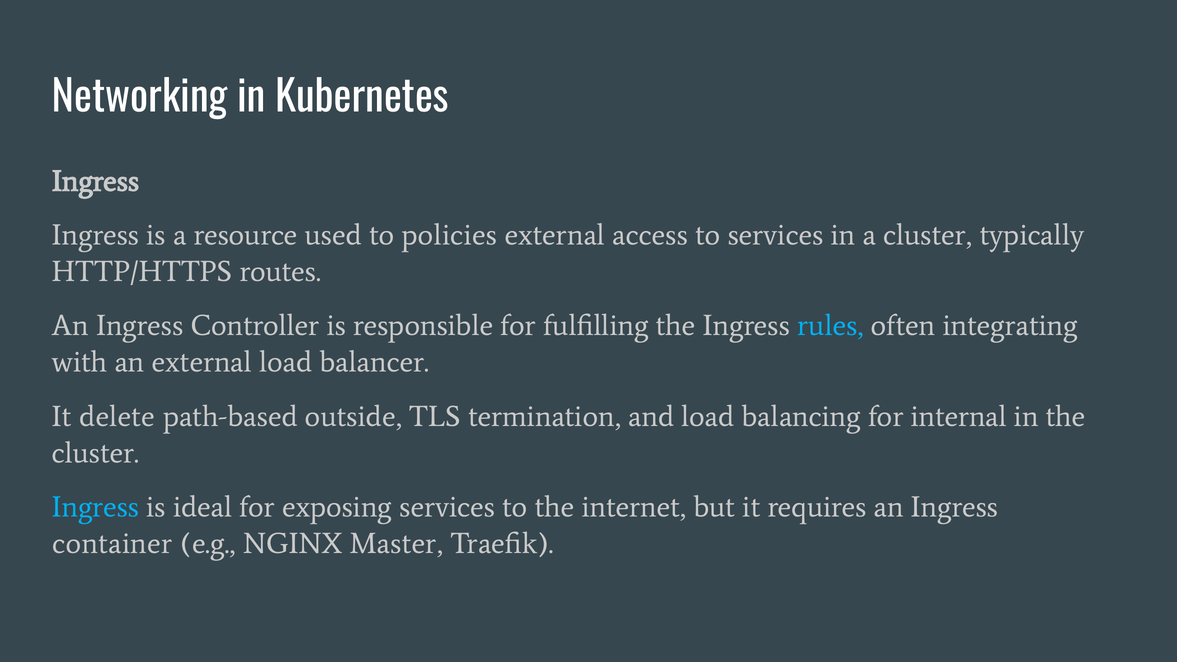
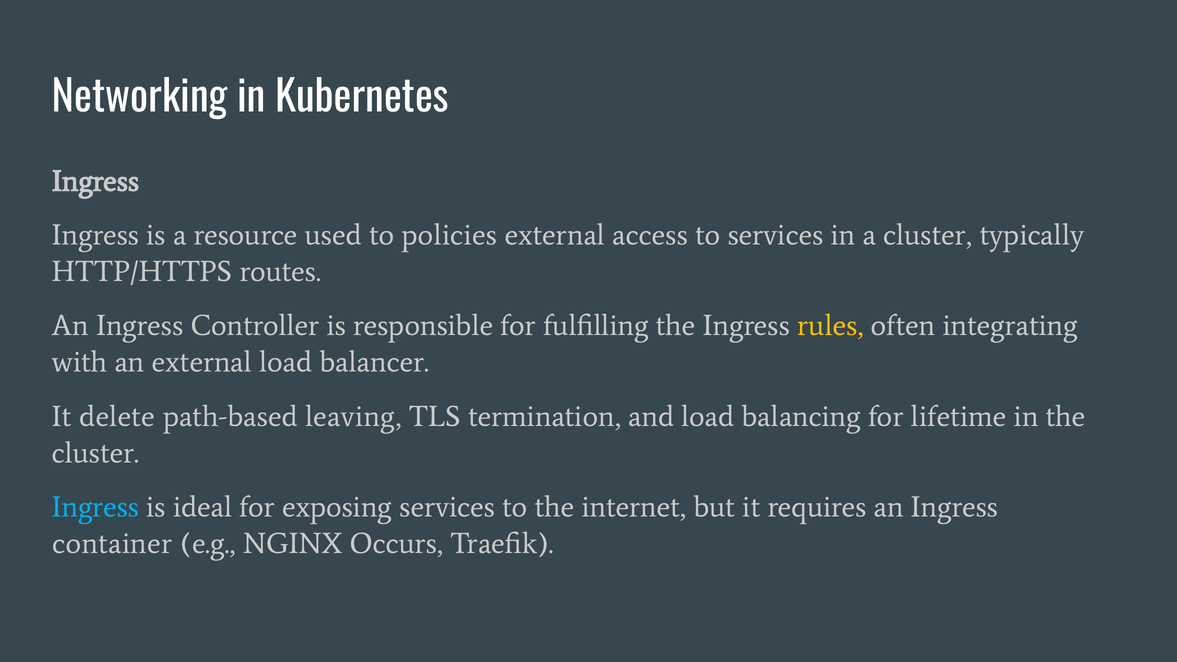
rules colour: light blue -> yellow
outside: outside -> leaving
internal: internal -> lifetime
Master: Master -> Occurs
